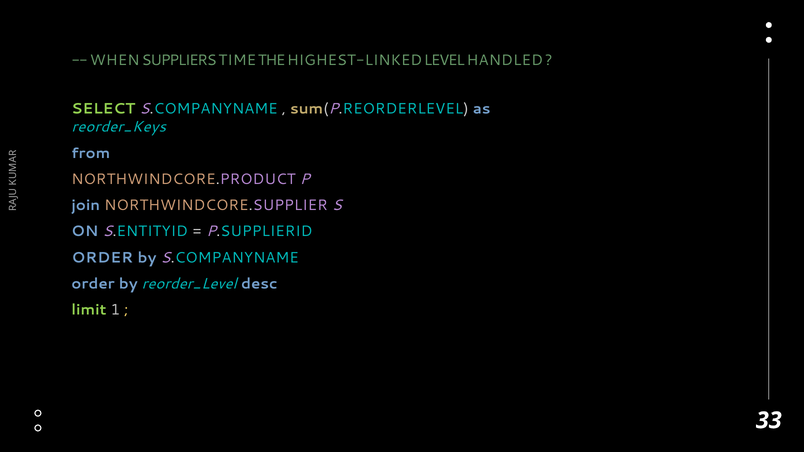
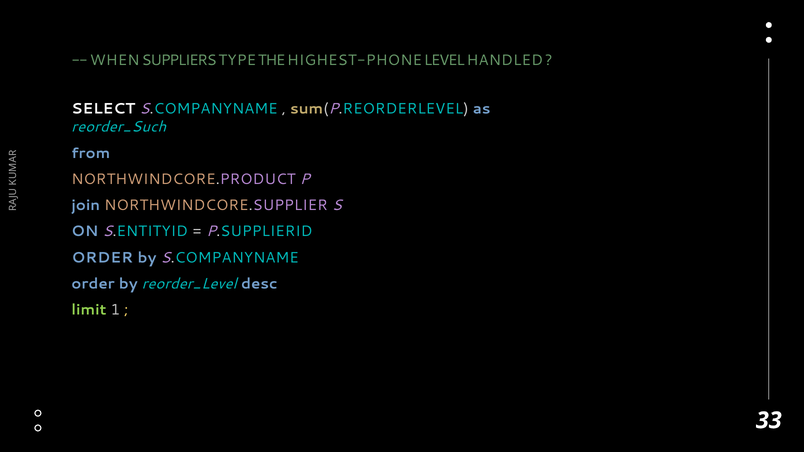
TIME: TIME -> TYPE
HIGHEST-LINKED: HIGHEST-LINKED -> HIGHEST-PHONE
SELECT colour: light green -> white
reorder_Keys: reorder_Keys -> reorder_Such
